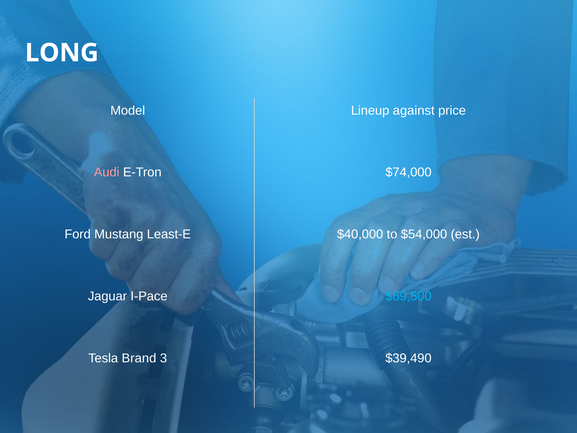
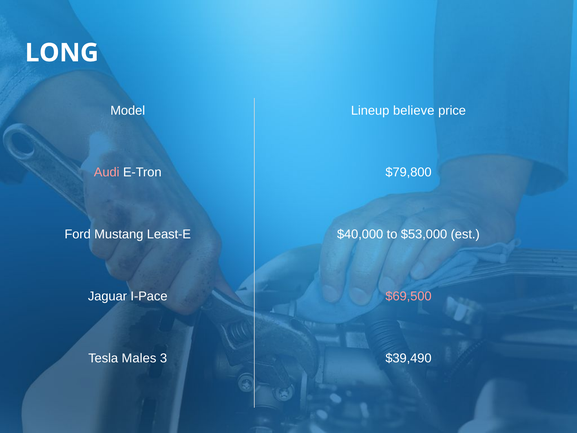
against: against -> believe
$74,000: $74,000 -> $79,800
$54,000: $54,000 -> $53,000
$69,500 colour: light blue -> pink
Brand: Brand -> Males
